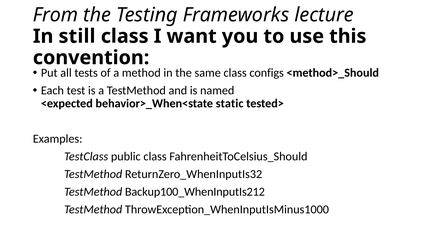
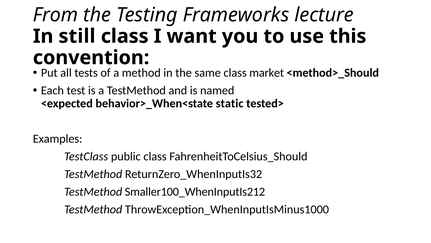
configs: configs -> market
Backup100_WhenInputIs212: Backup100_WhenInputIs212 -> Smaller100_WhenInputIs212
